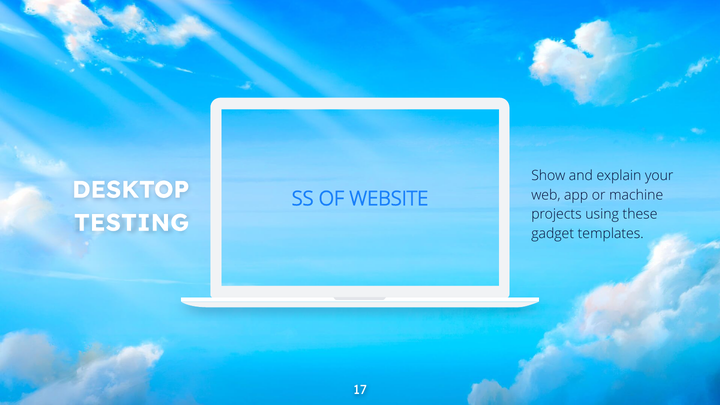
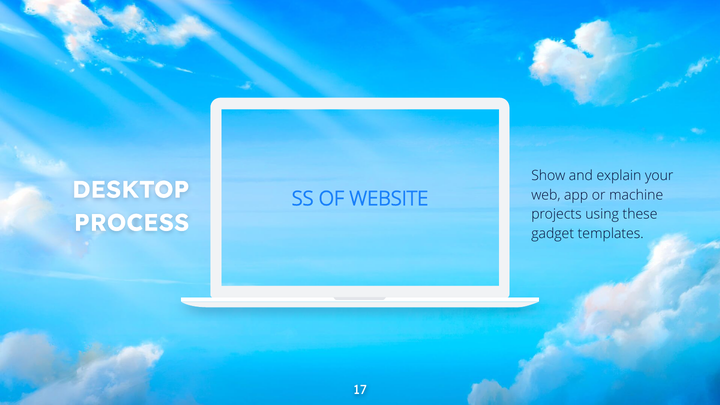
TESTING: TESTING -> PROCESS
